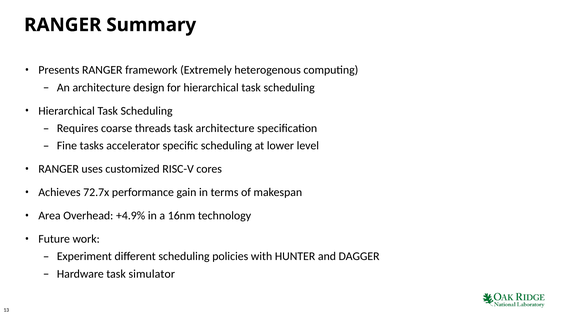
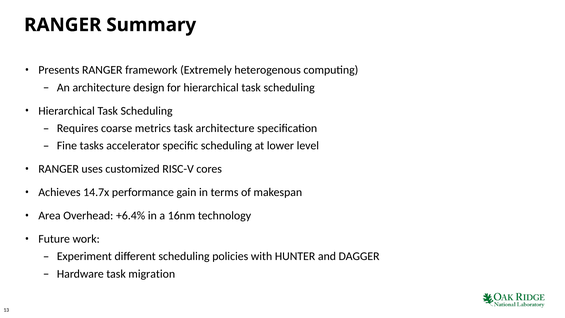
threads: threads -> metrics
72.7x: 72.7x -> 14.7x
+4.9%: +4.9% -> +6.4%
simulator: simulator -> migration
